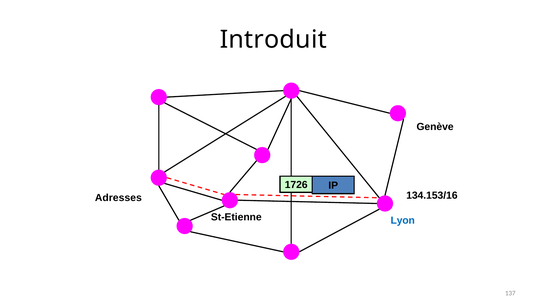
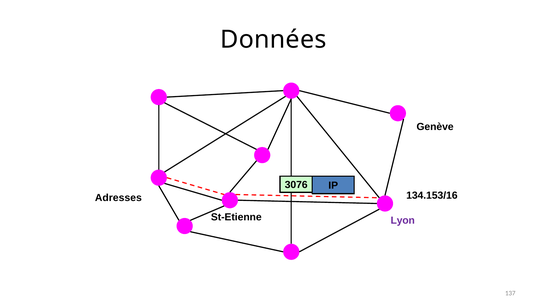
Introduit: Introduit -> Données
1726: 1726 -> 3076
Lyon colour: blue -> purple
